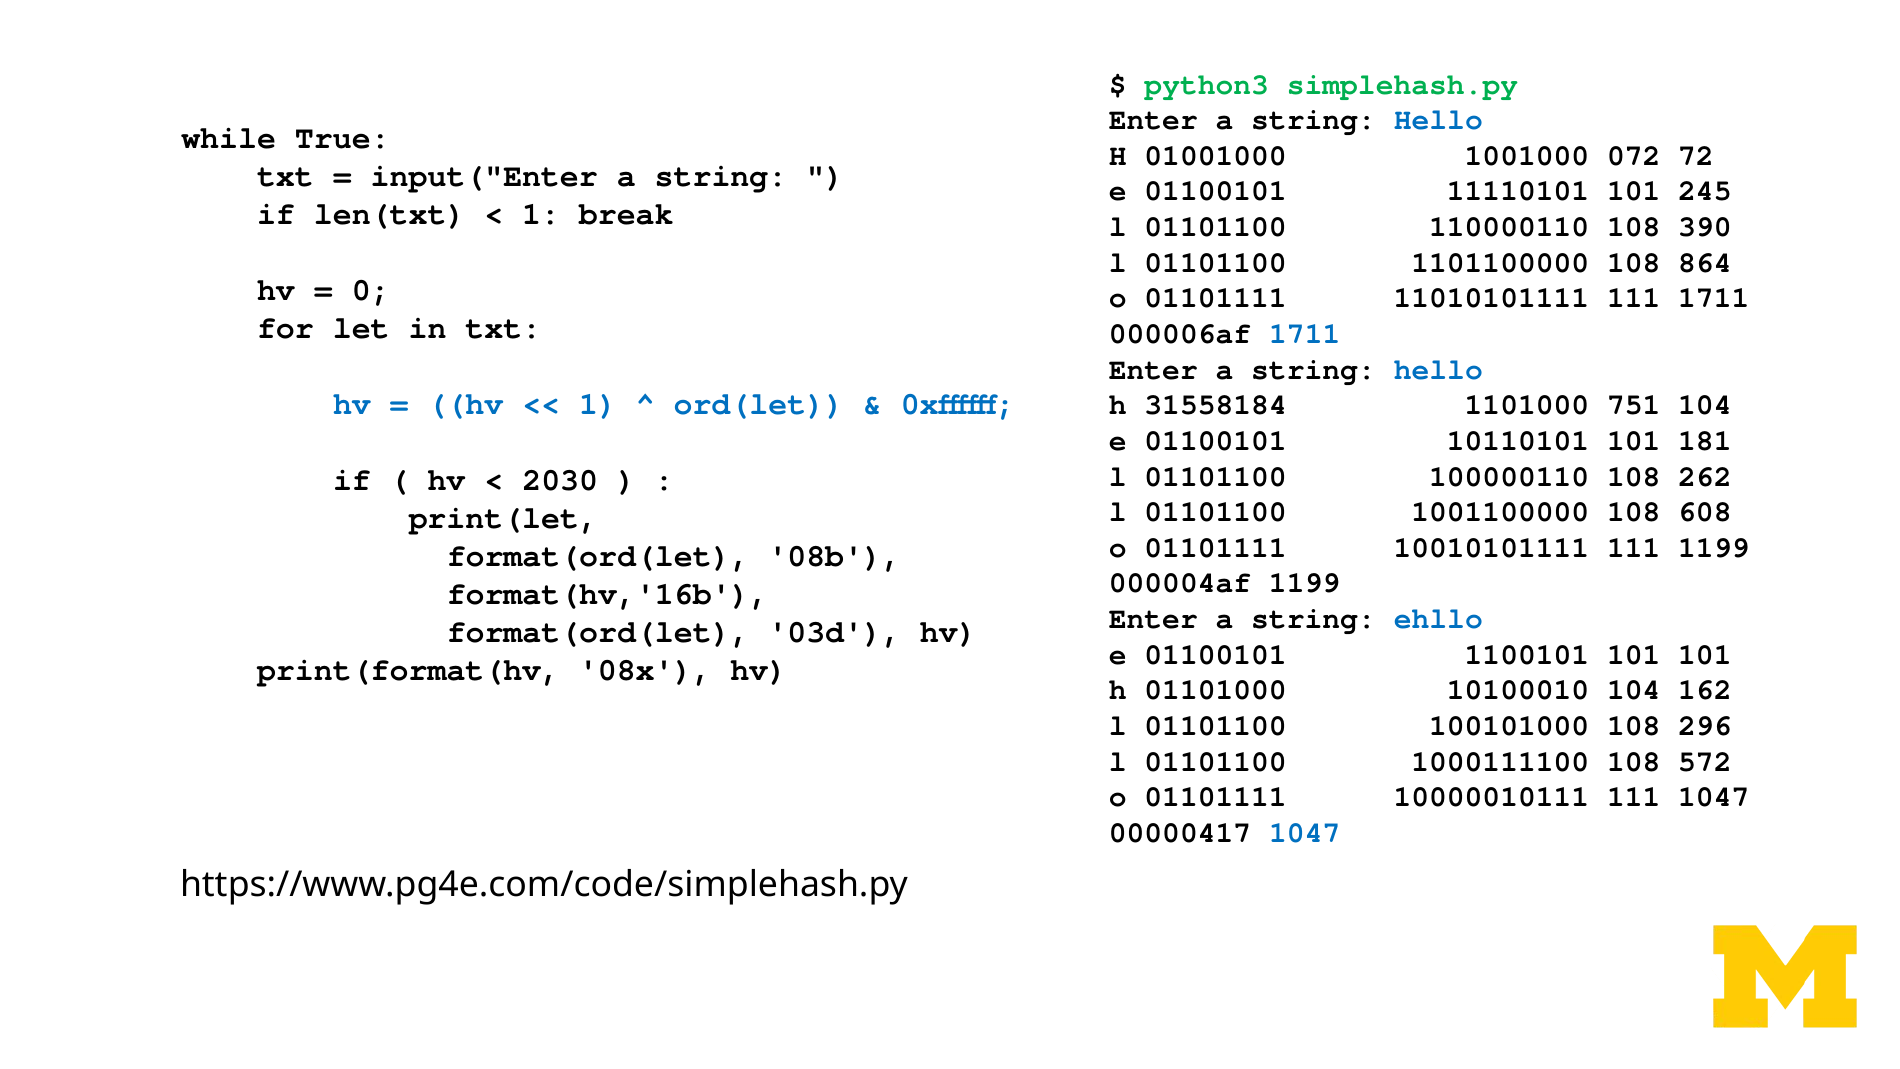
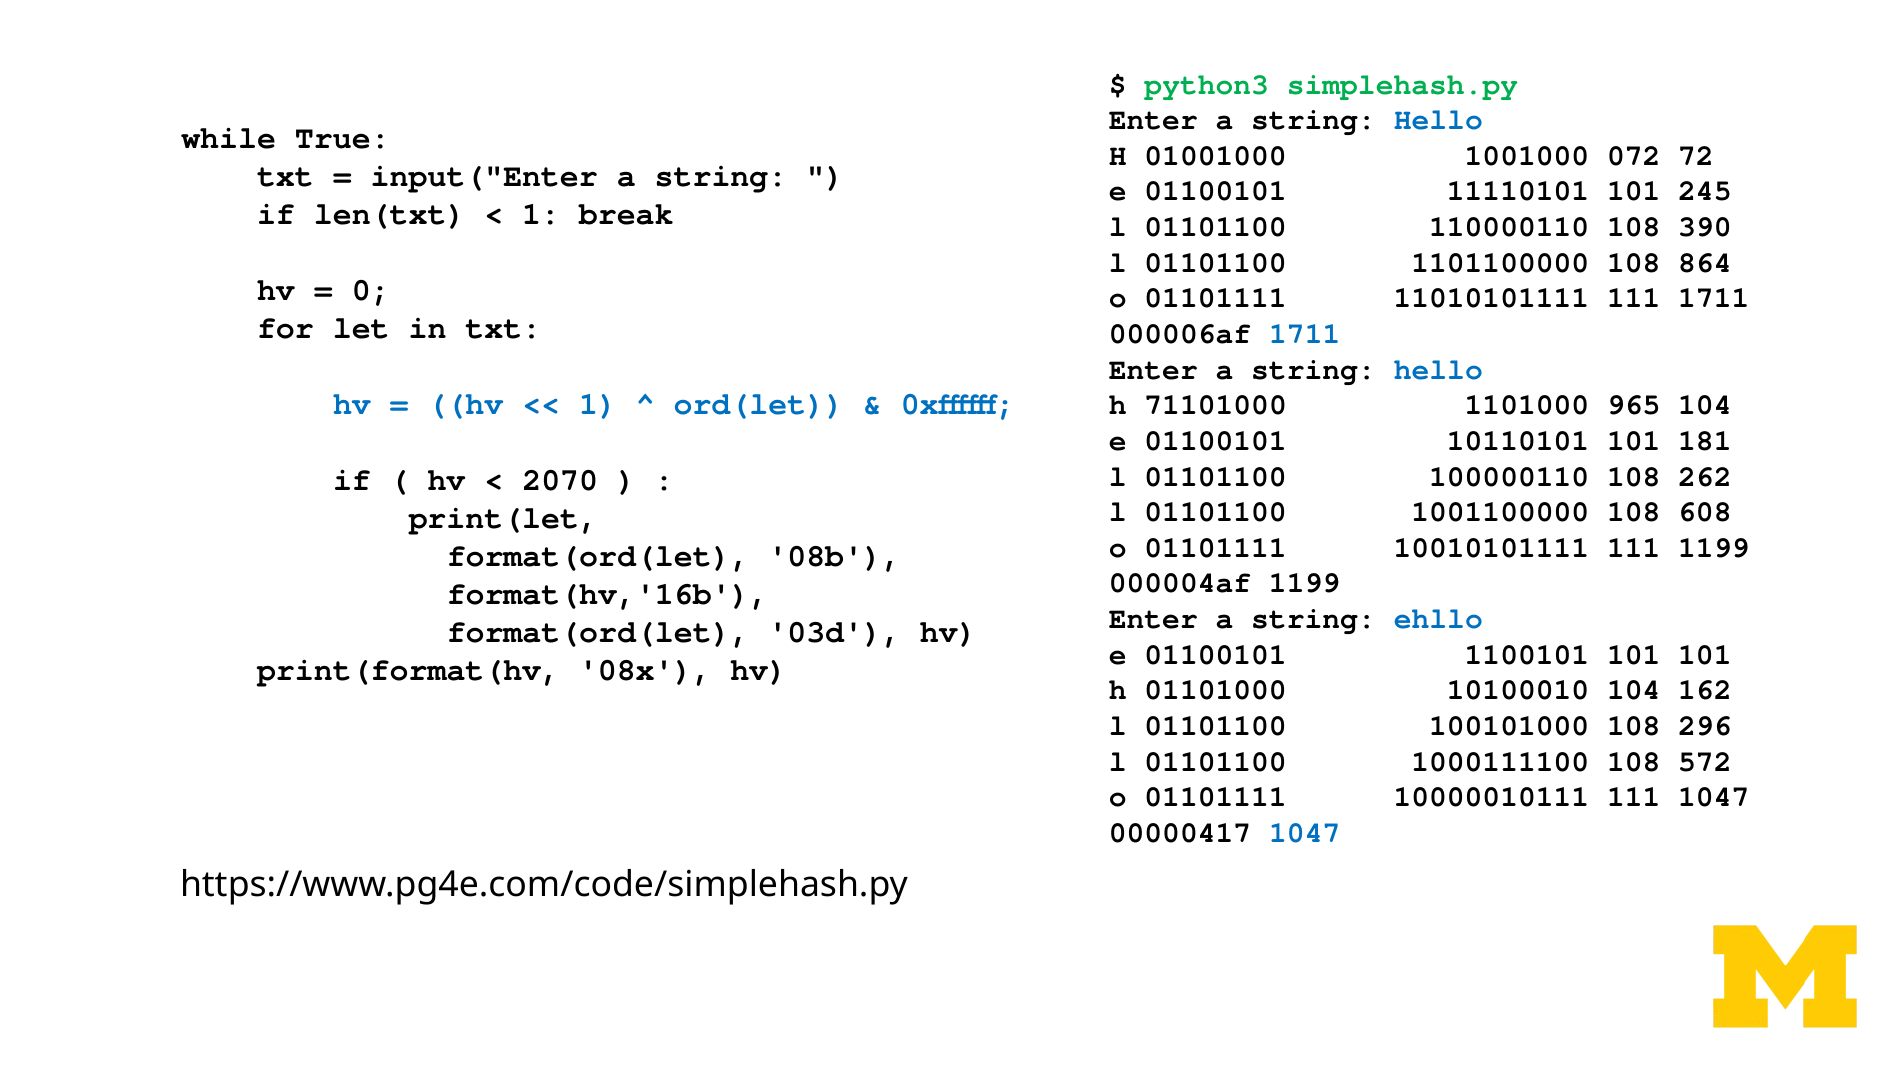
31558184: 31558184 -> 71101000
751: 751 -> 965
2030: 2030 -> 2070
